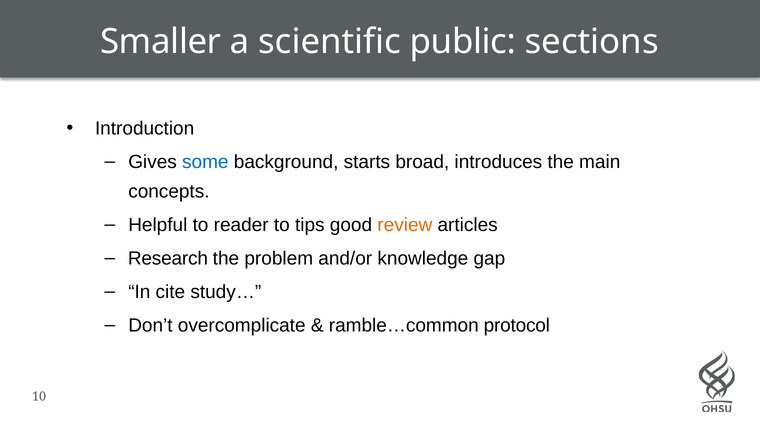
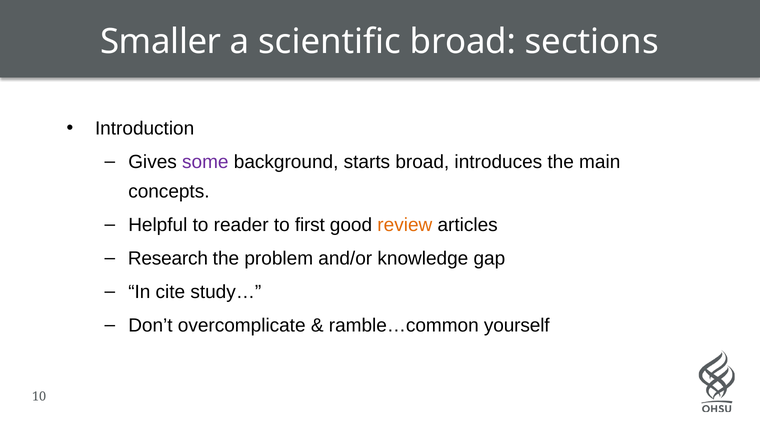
scientific public: public -> broad
some colour: blue -> purple
tips: tips -> first
protocol: protocol -> yourself
